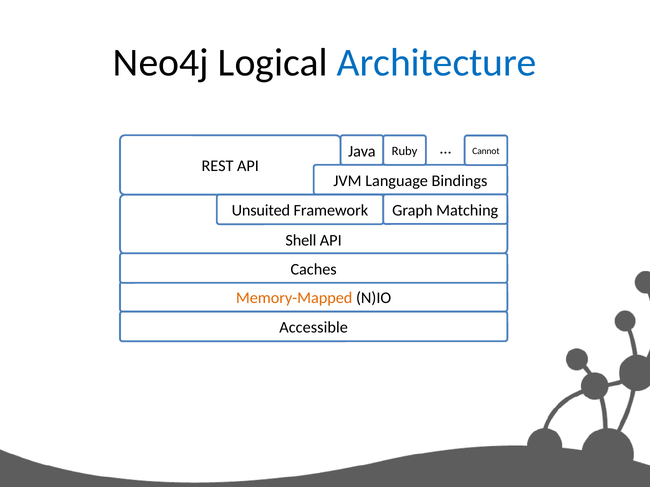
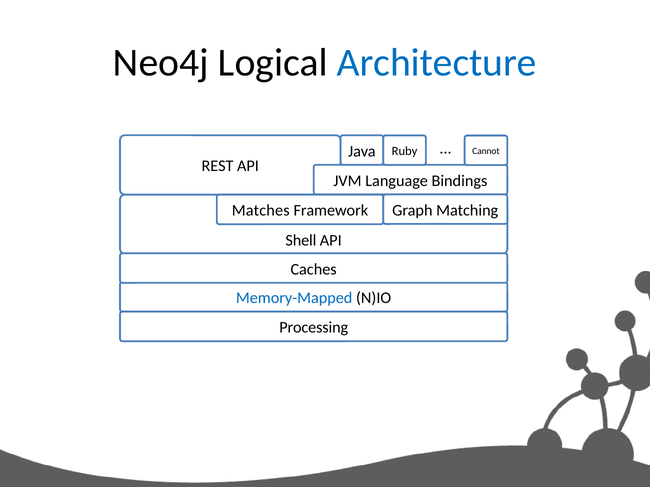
Unsuited: Unsuited -> Matches
Memory-Mapped colour: orange -> blue
Accessible: Accessible -> Processing
